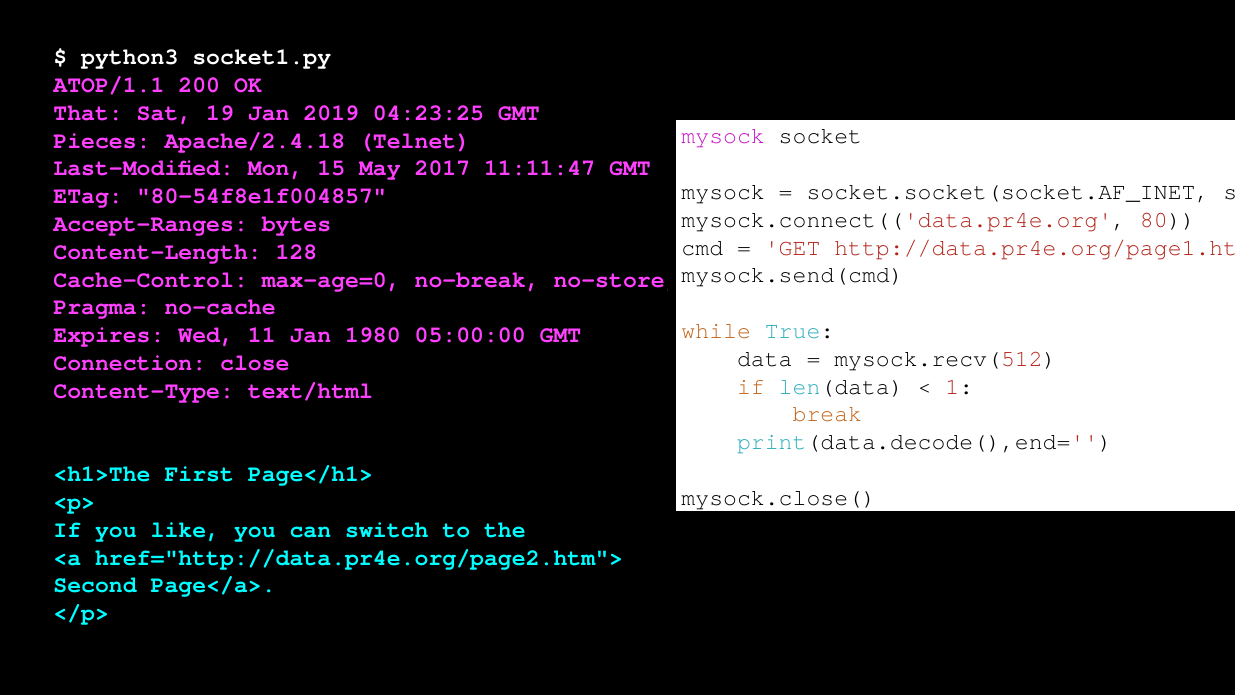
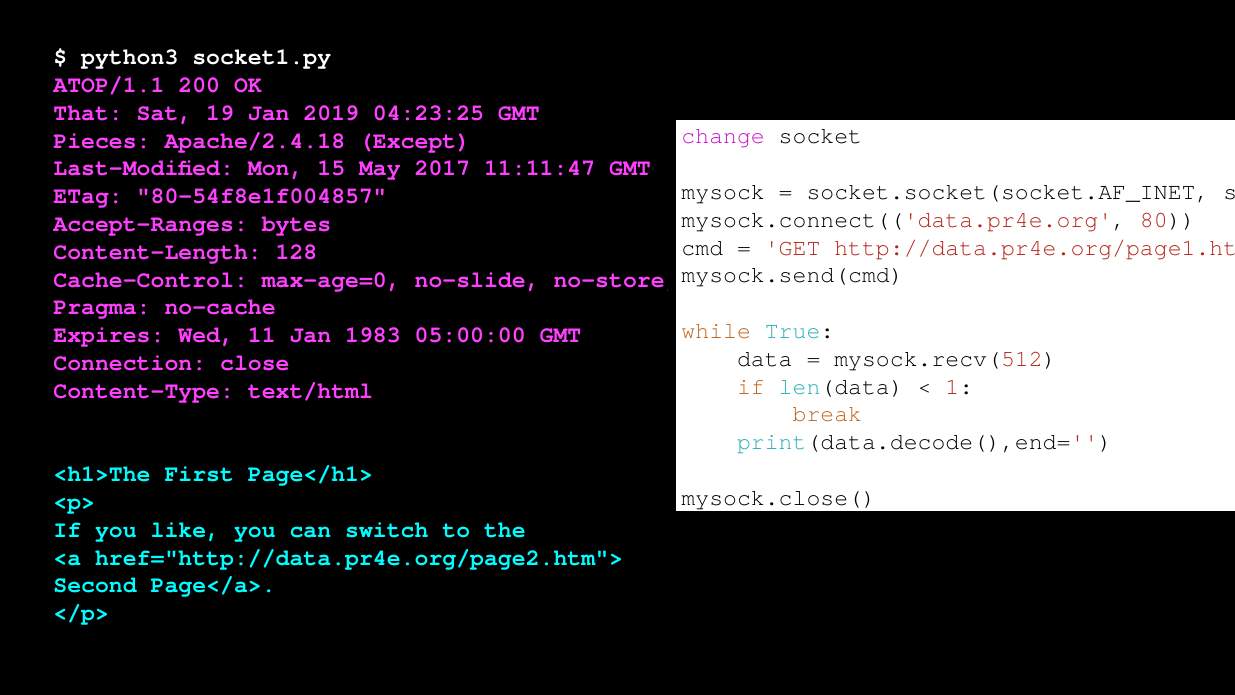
mysock at (723, 136): mysock -> change
Telnet: Telnet -> Except
no-break: no-break -> no-slide
1980: 1980 -> 1983
